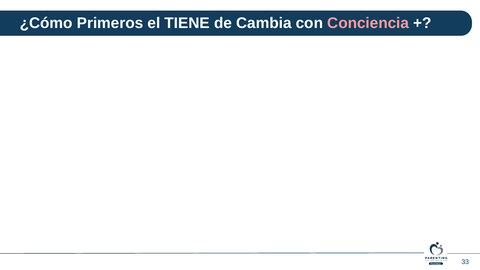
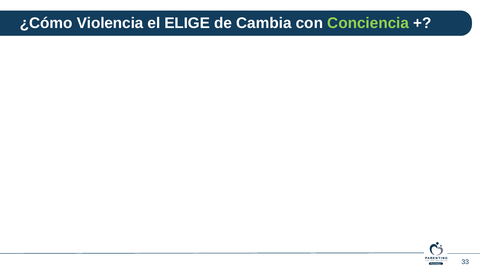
Primeros: Primeros -> Violencia
TIENE: TIENE -> ELIGE
Conciencia colour: pink -> light green
